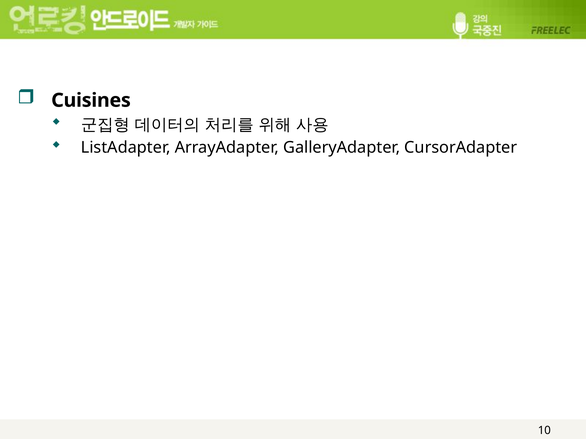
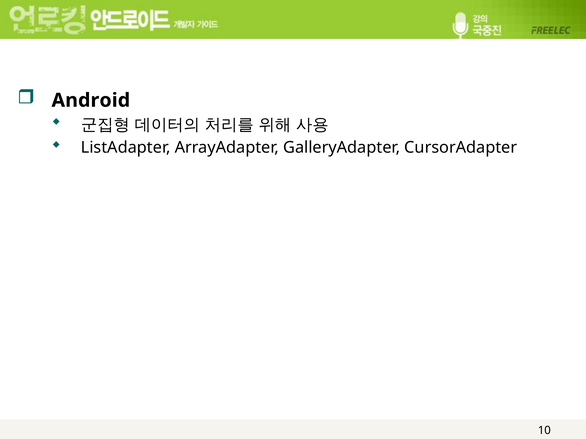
Cuisines: Cuisines -> Android
